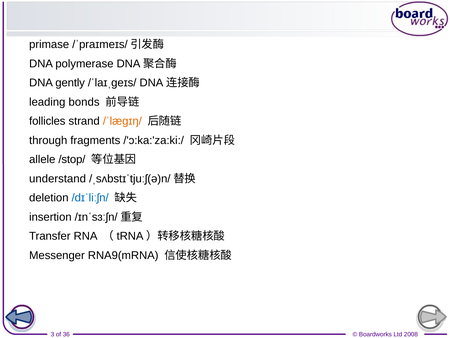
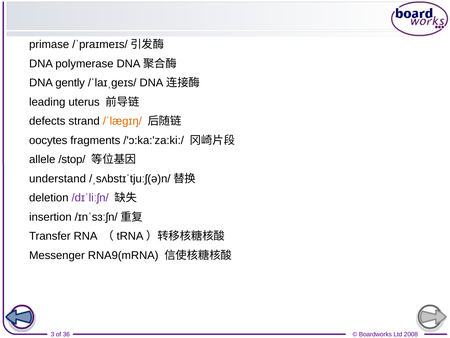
bonds: bonds -> uterus
follicles: follicles -> defects
through: through -> oocytes
/dɪˈliːʃn/ colour: blue -> purple
